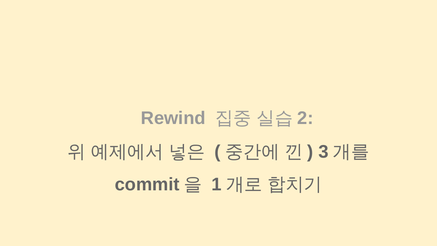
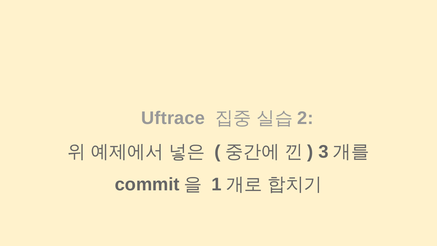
Rewind: Rewind -> Uftrace
